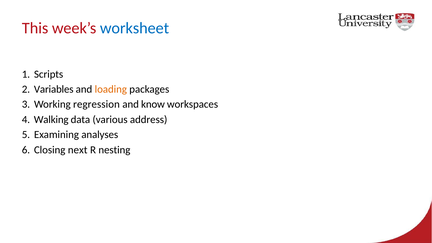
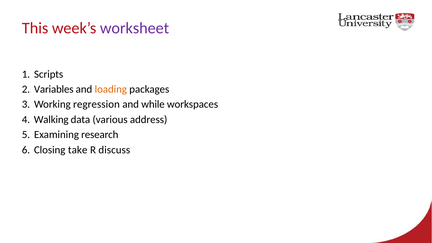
worksheet colour: blue -> purple
know: know -> while
analyses: analyses -> research
next: next -> take
nesting: nesting -> discuss
